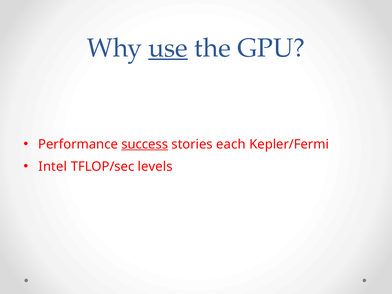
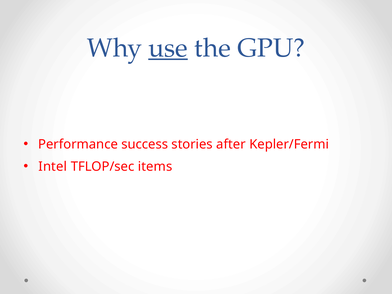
success underline: present -> none
each: each -> after
levels: levels -> items
